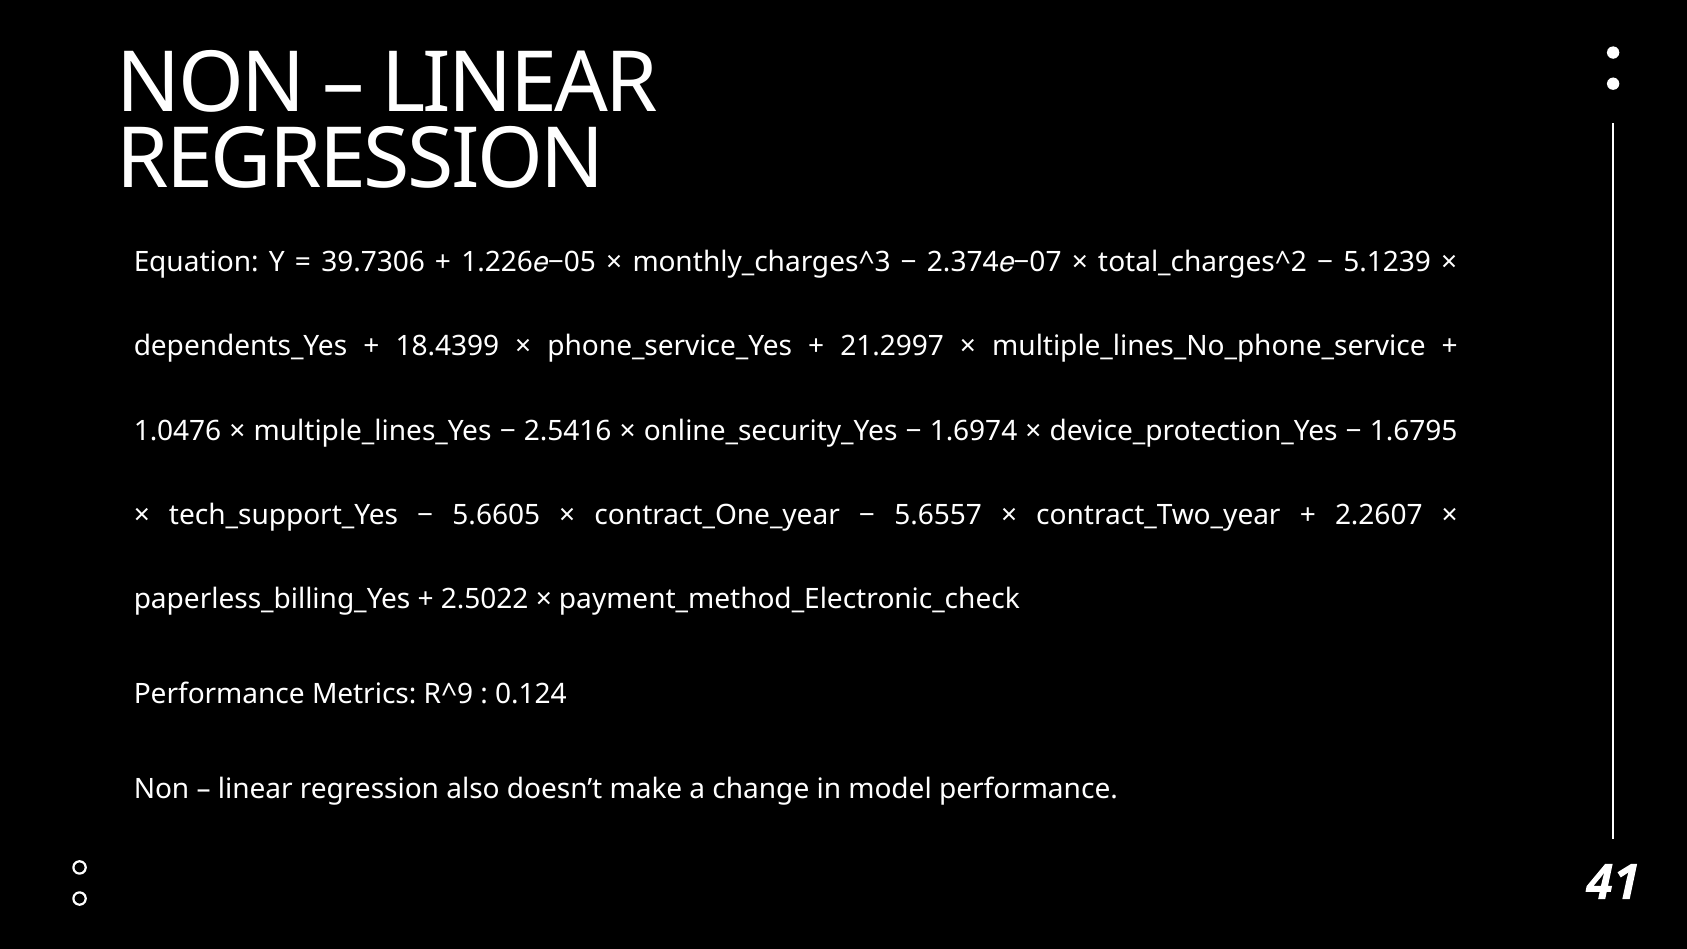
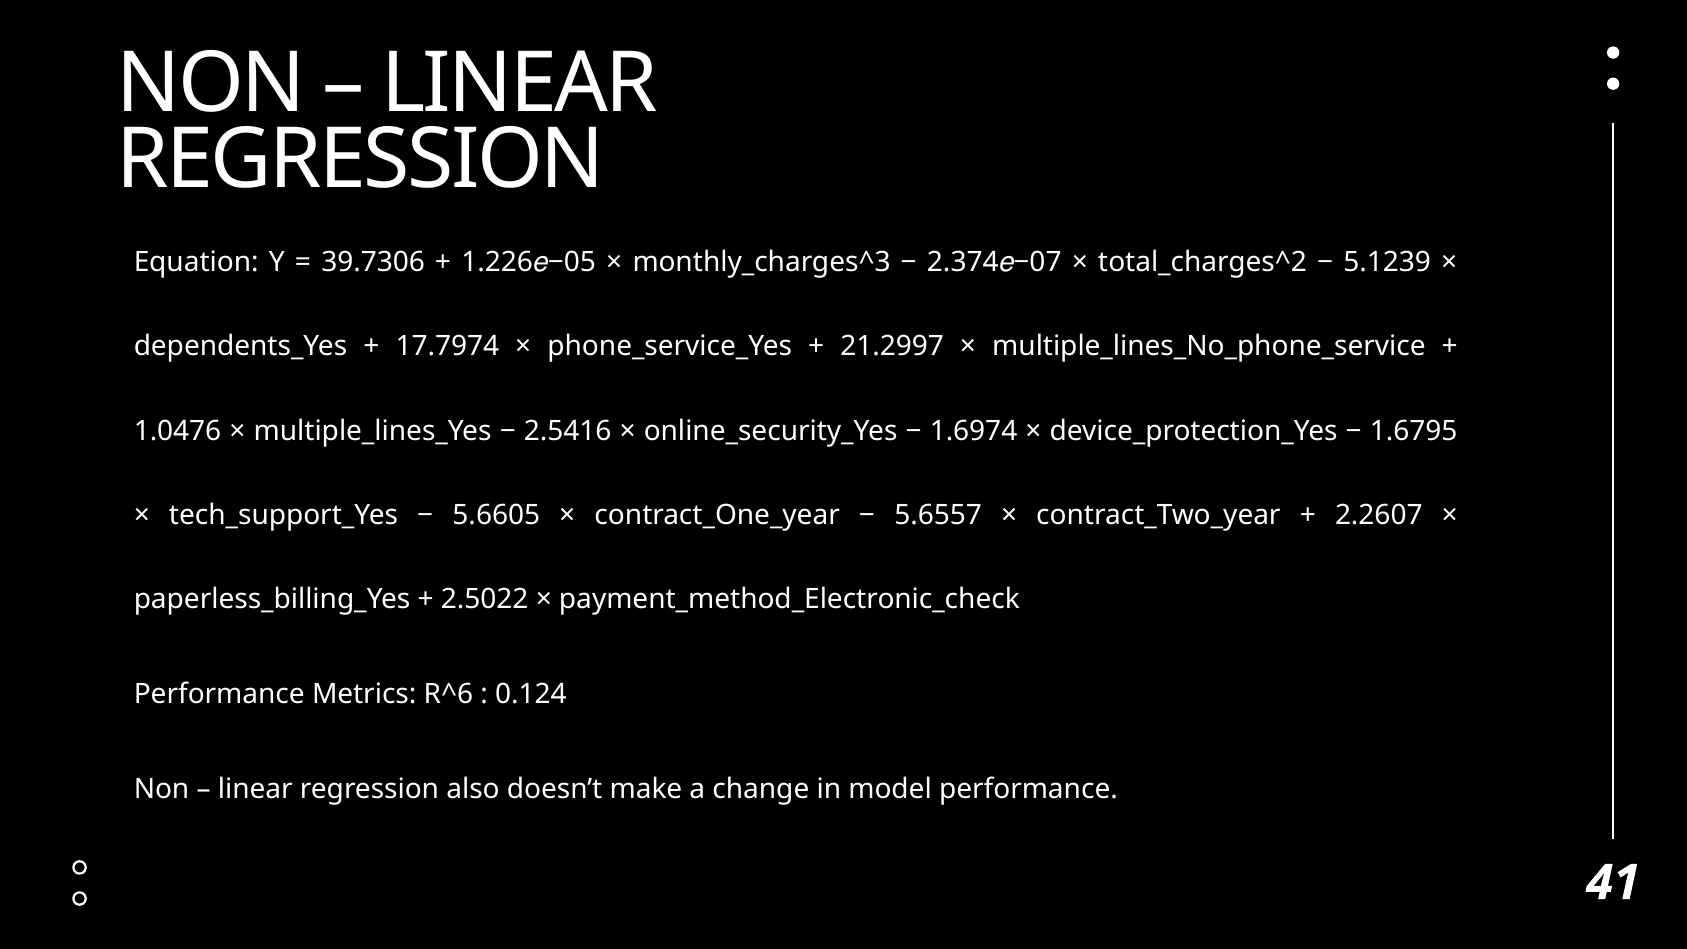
18.4399: 18.4399 -> 17.7974
R^9: R^9 -> R^6
